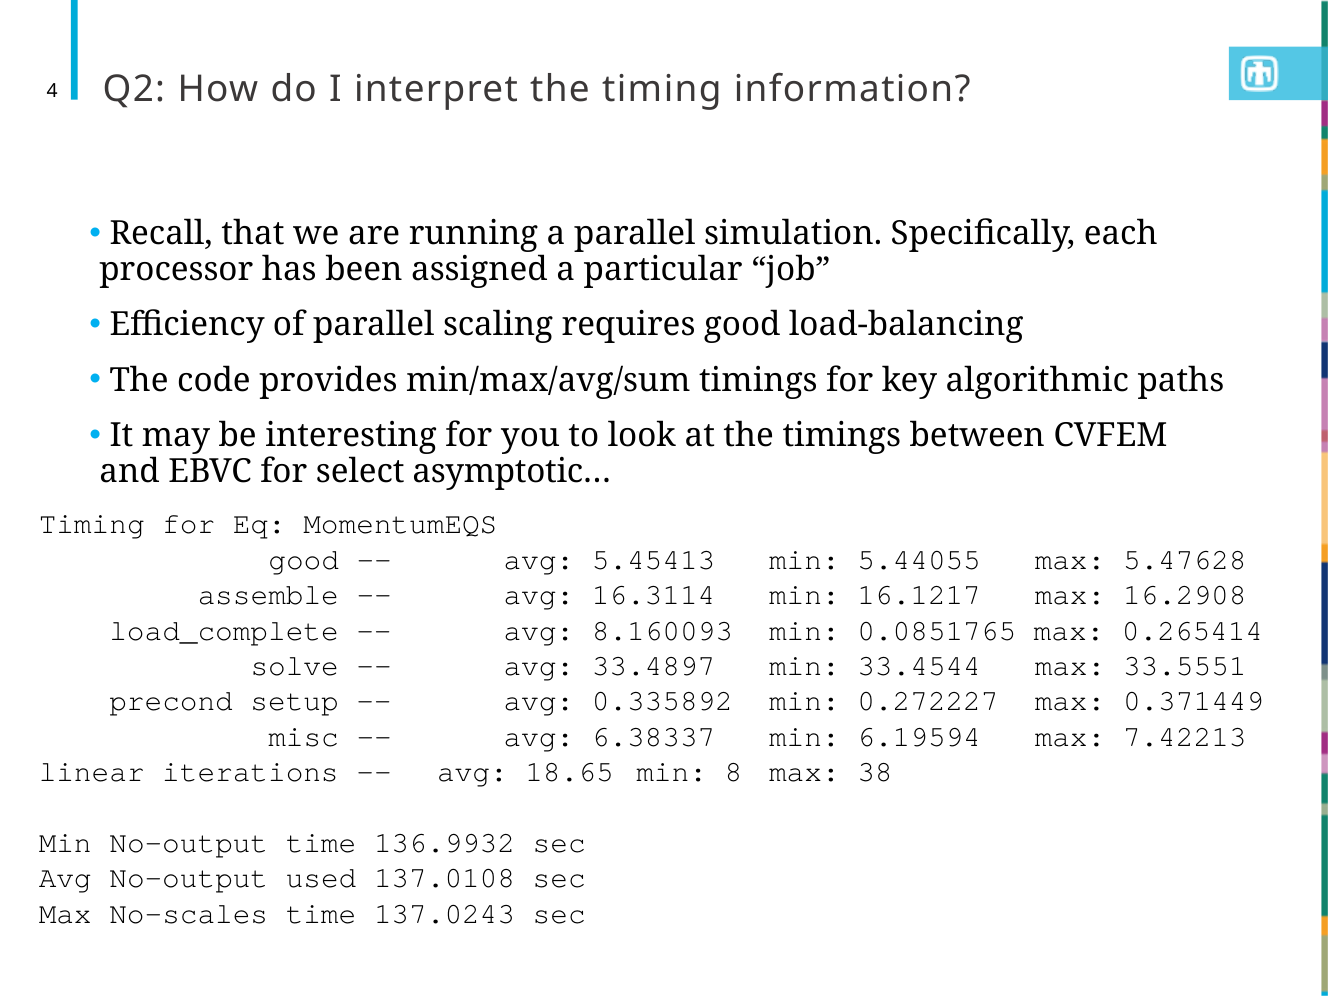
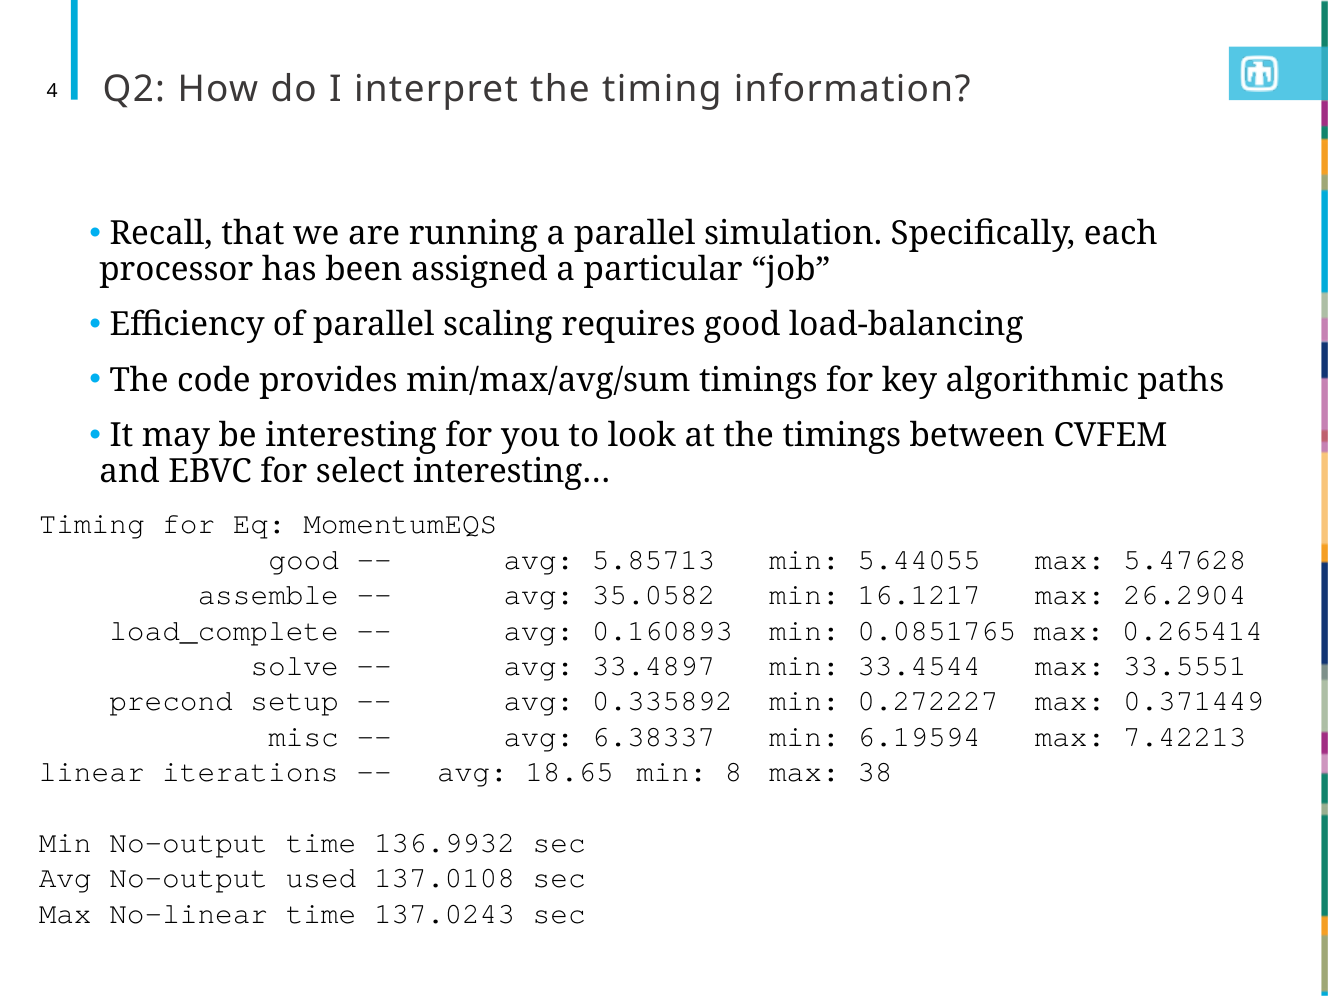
asymptotic…: asymptotic… -> interesting…
5.45413: 5.45413 -> 5.85713
16.3114: 16.3114 -> 35.0582
16.2908: 16.2908 -> 26.2904
8.160093: 8.160093 -> 0.160893
No-scales: No-scales -> No-linear
